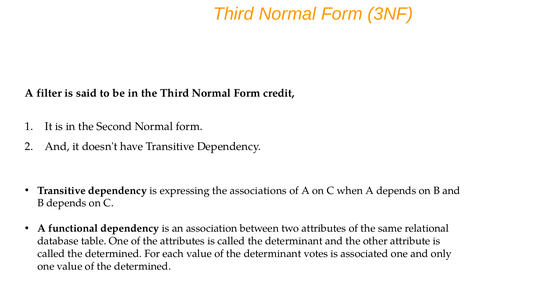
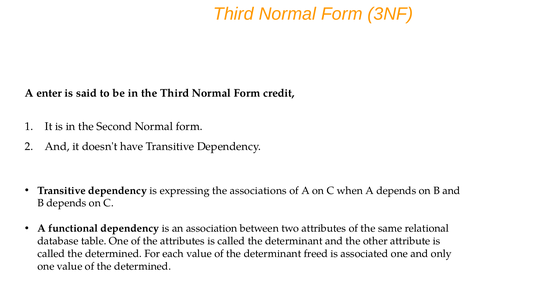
filter: filter -> enter
votes: votes -> freed
